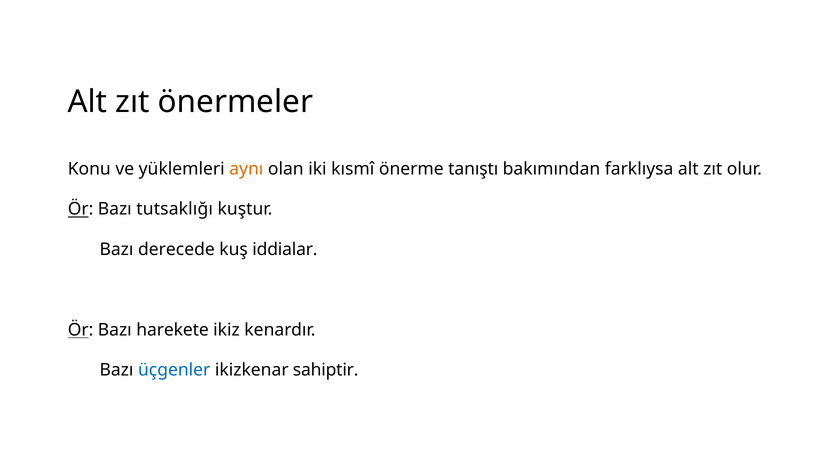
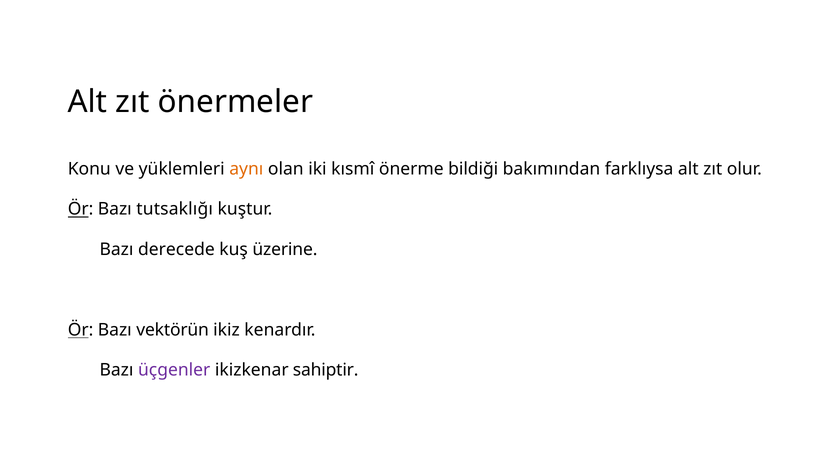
tanıştı: tanıştı -> bildiği
iddialar: iddialar -> üzerine
harekete: harekete -> vektörün
üçgenler colour: blue -> purple
